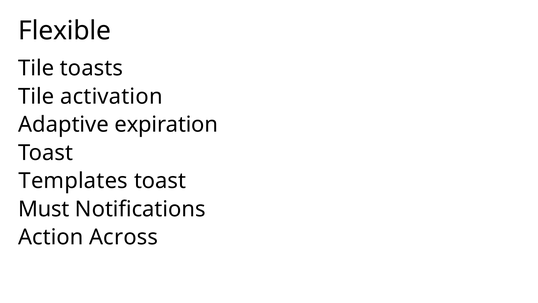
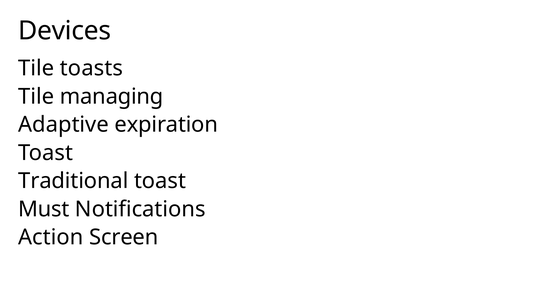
Flexible: Flexible -> Devices
activation: activation -> managing
Templates: Templates -> Traditional
Across: Across -> Screen
